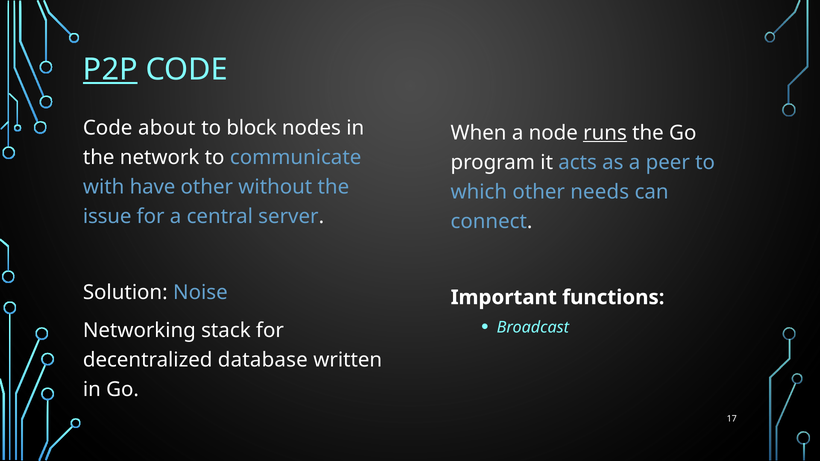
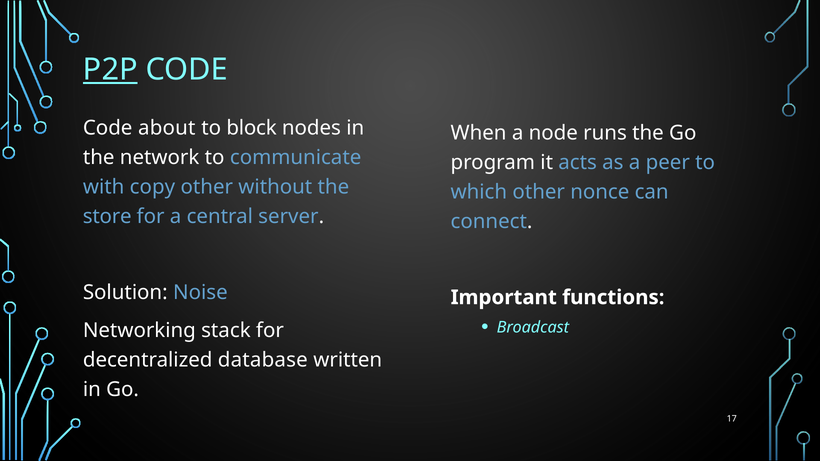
runs underline: present -> none
have: have -> copy
needs: needs -> nonce
issue: issue -> store
